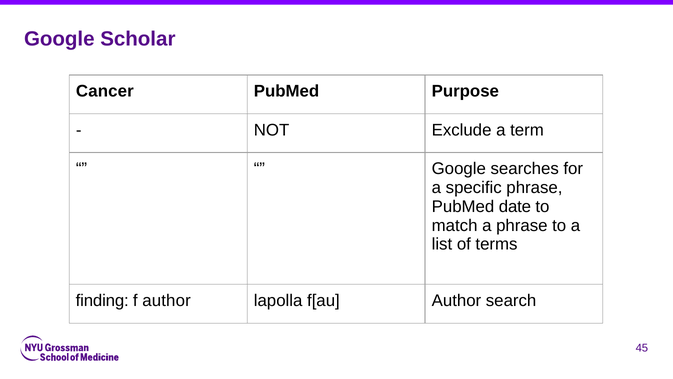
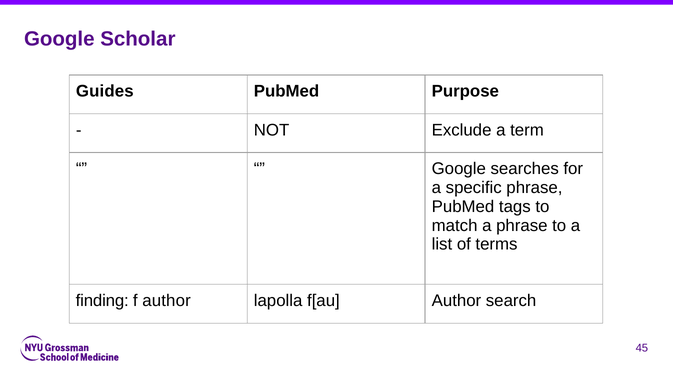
Cancer: Cancer -> Guides
date: date -> tags
